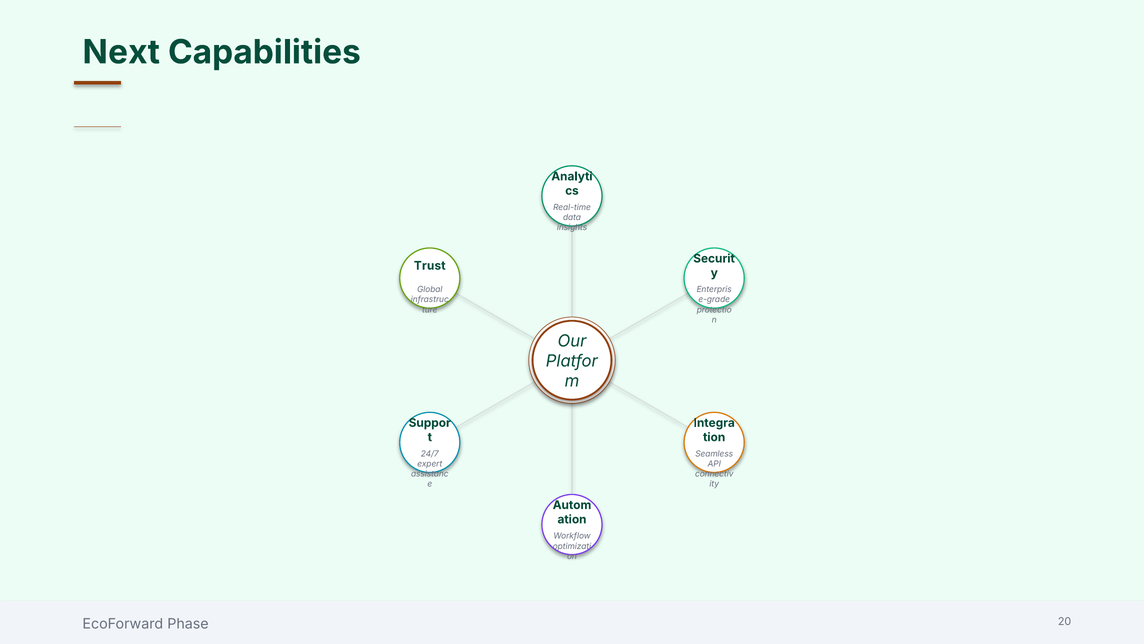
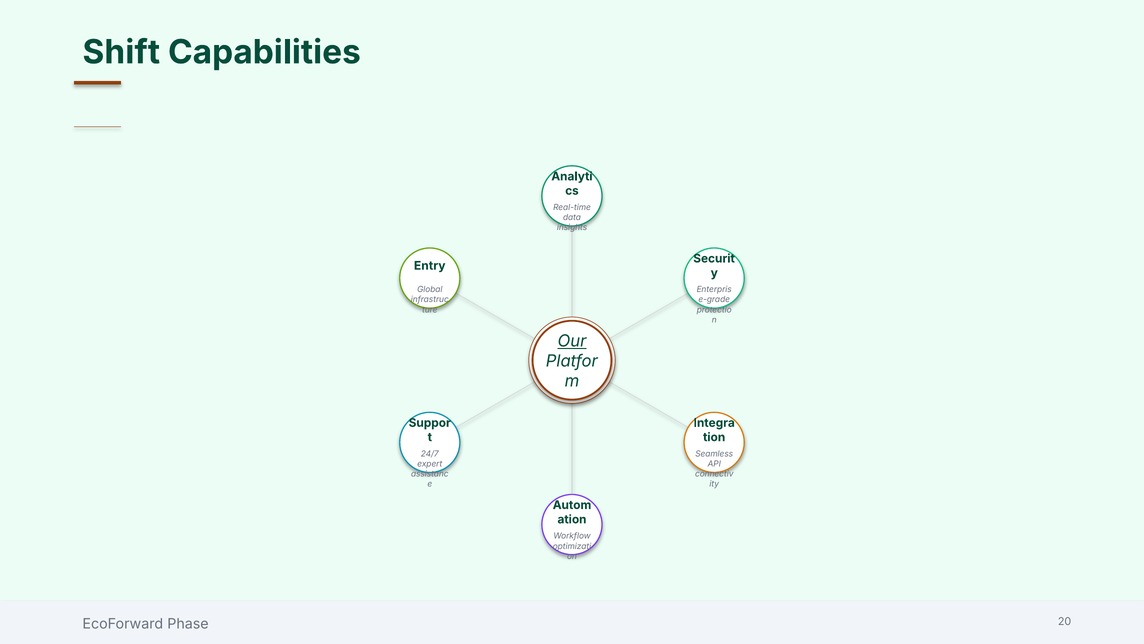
Next: Next -> Shift
Trust: Trust -> Entry
Our underline: none -> present
